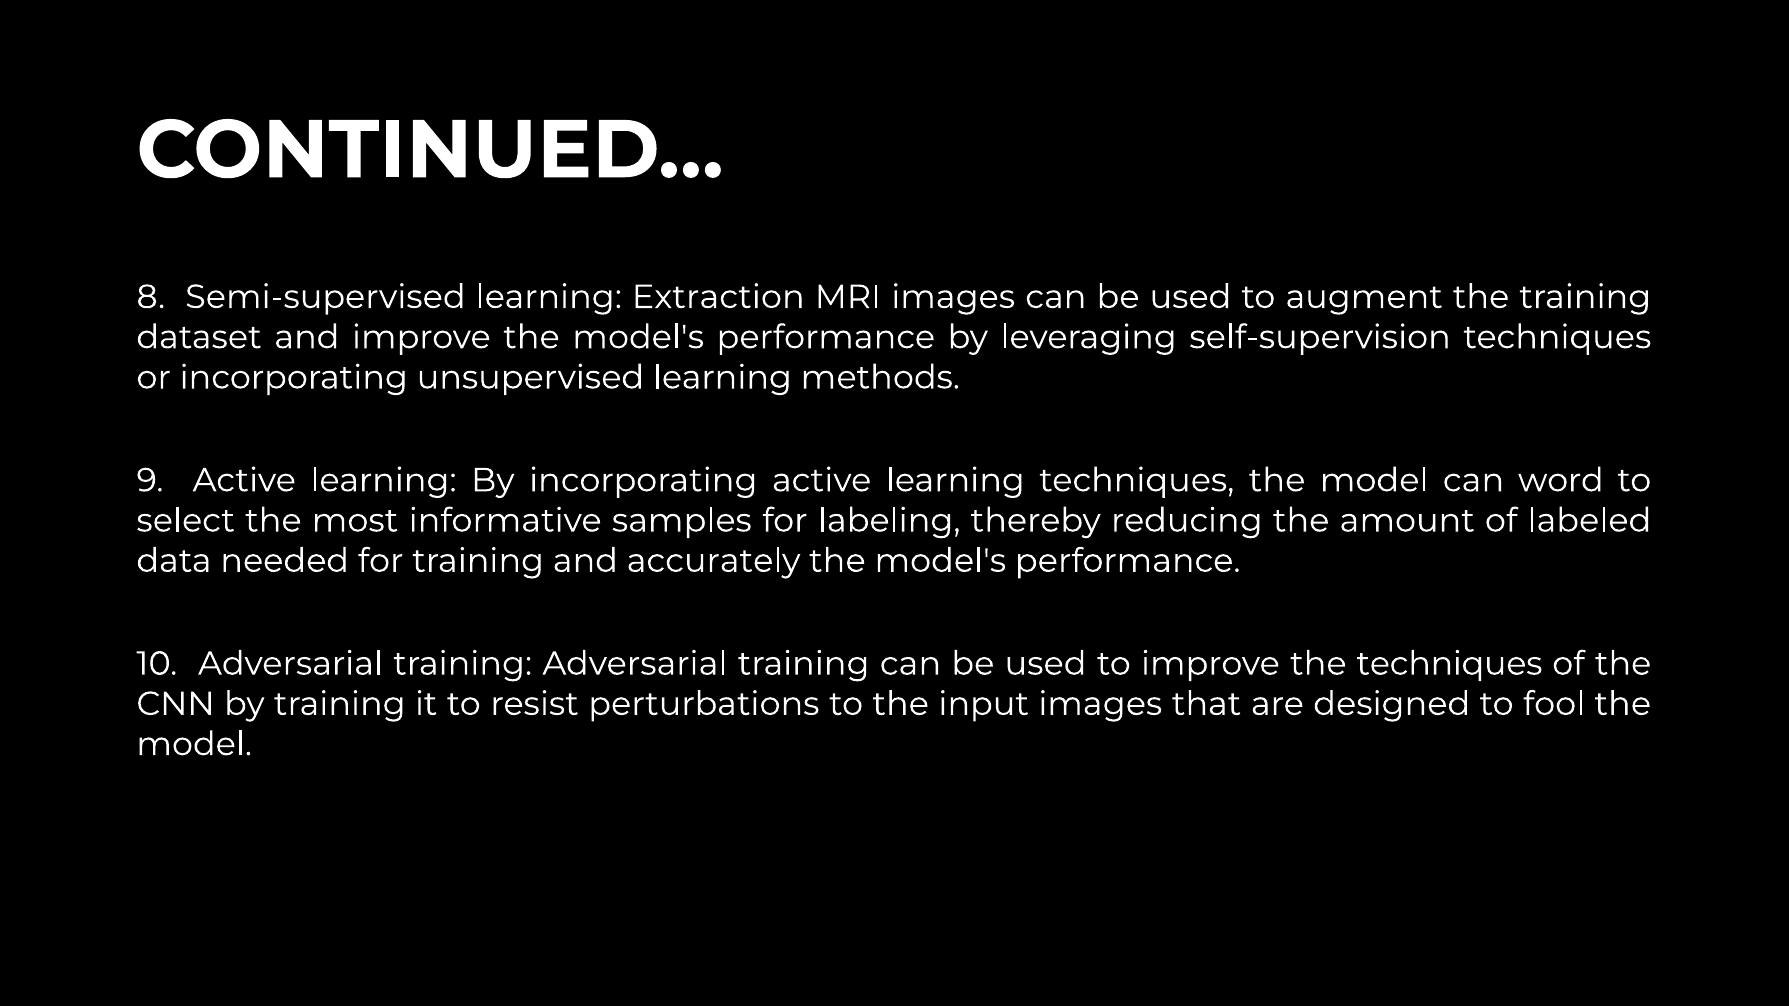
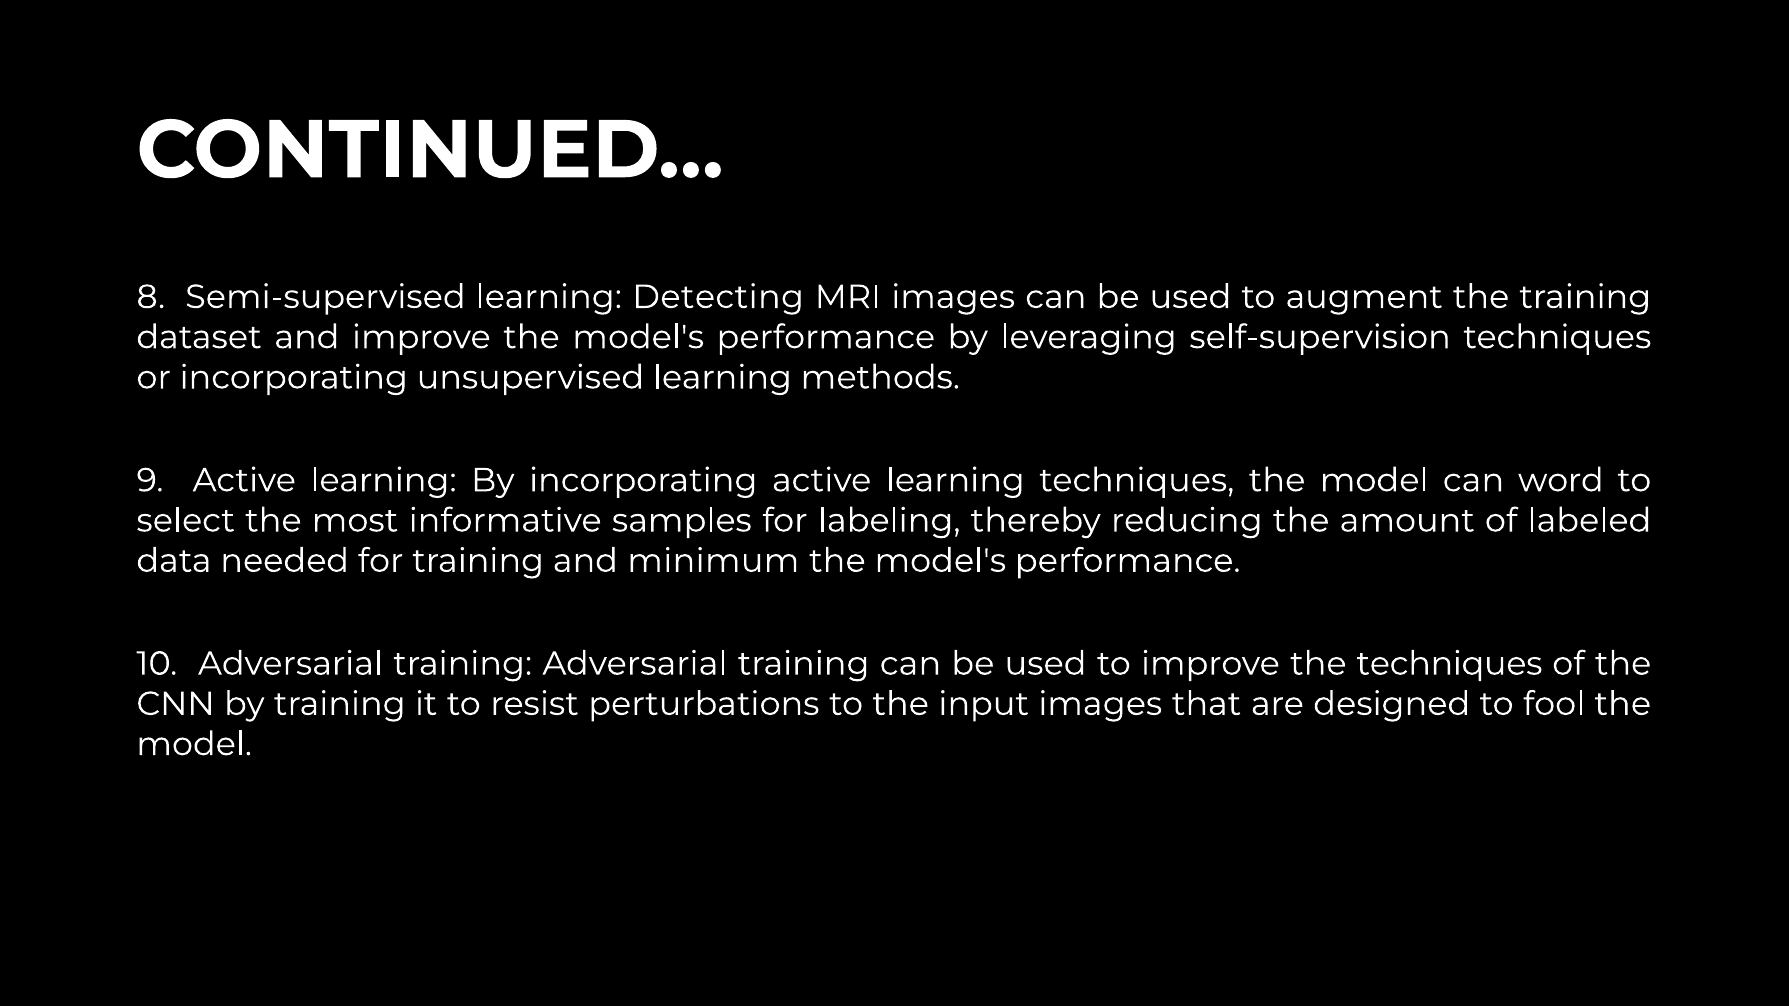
Extraction: Extraction -> Detecting
accurately: accurately -> minimum
